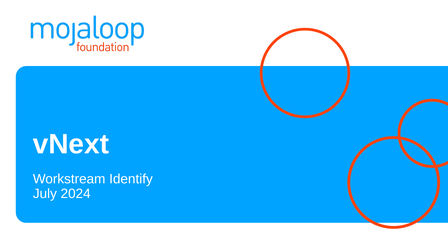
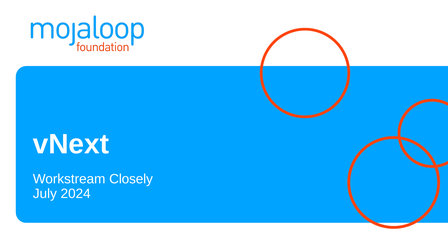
Identify: Identify -> Closely
